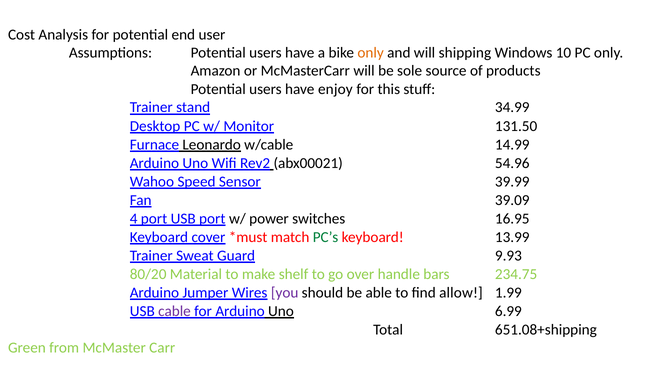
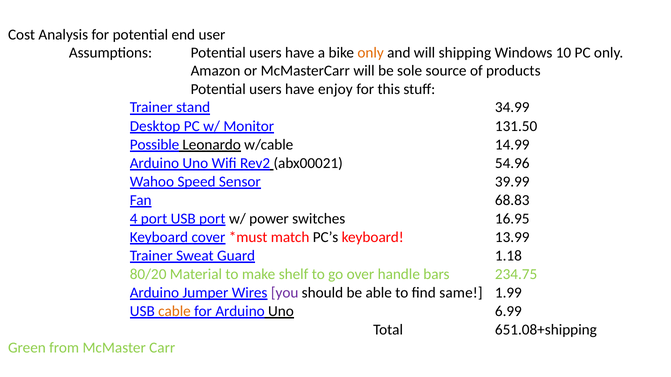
Furnace: Furnace -> Possible
39.09: 39.09 -> 68.83
PC’s colour: green -> black
9.93: 9.93 -> 1.18
allow: allow -> same
cable colour: purple -> orange
